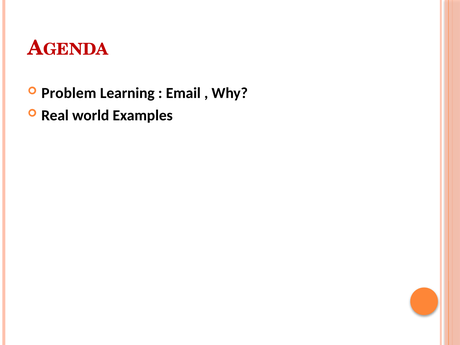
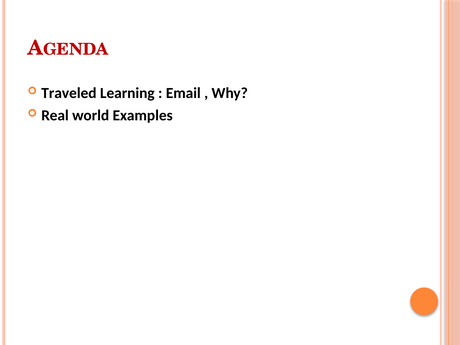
Problem: Problem -> Traveled
